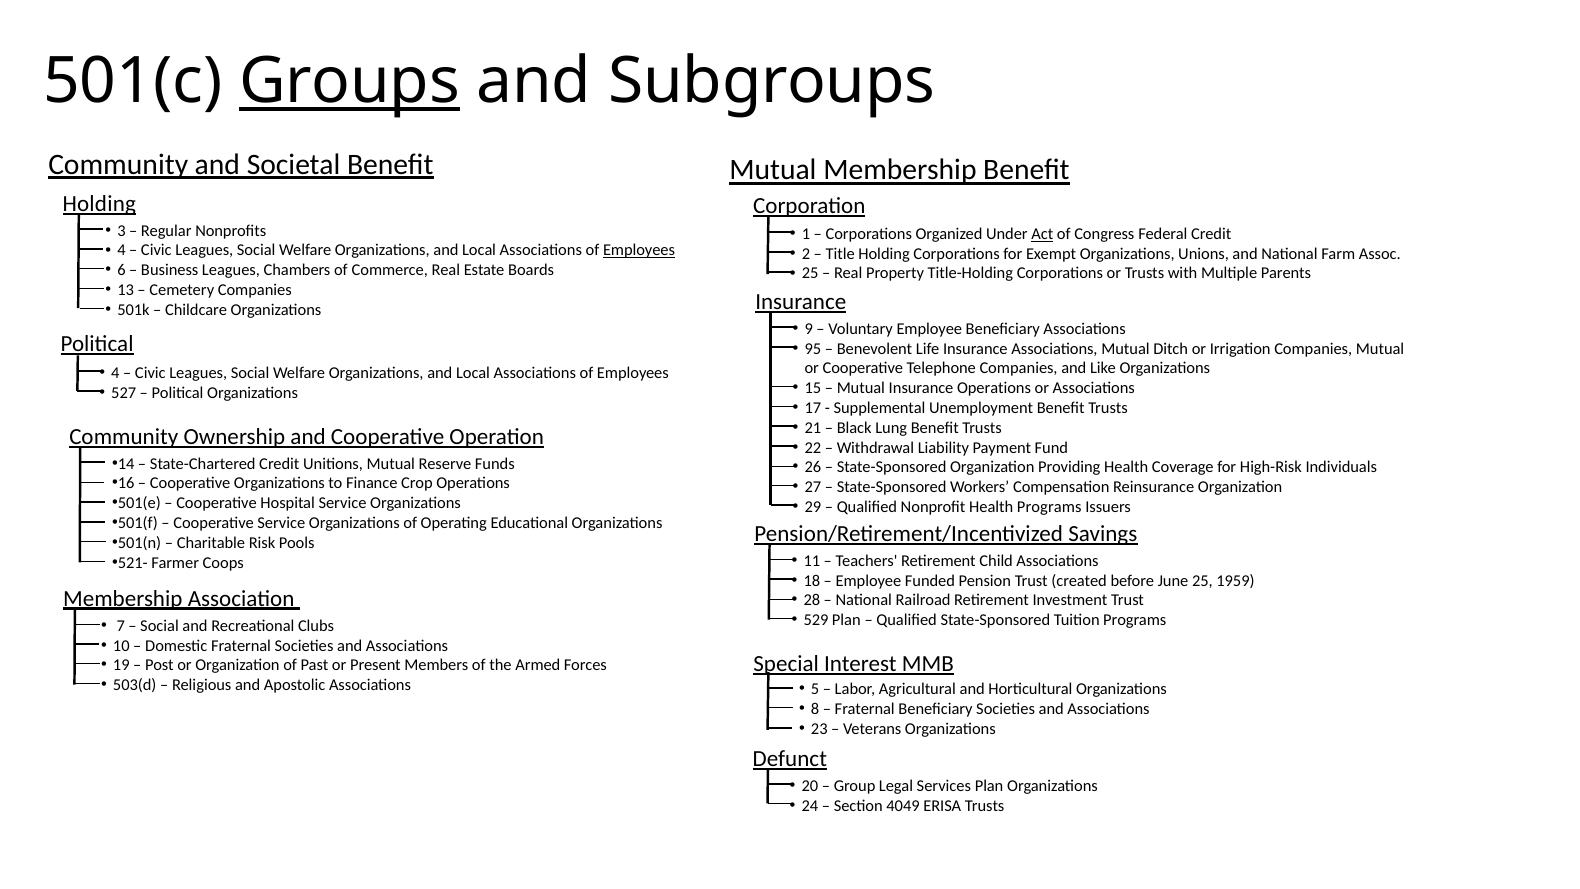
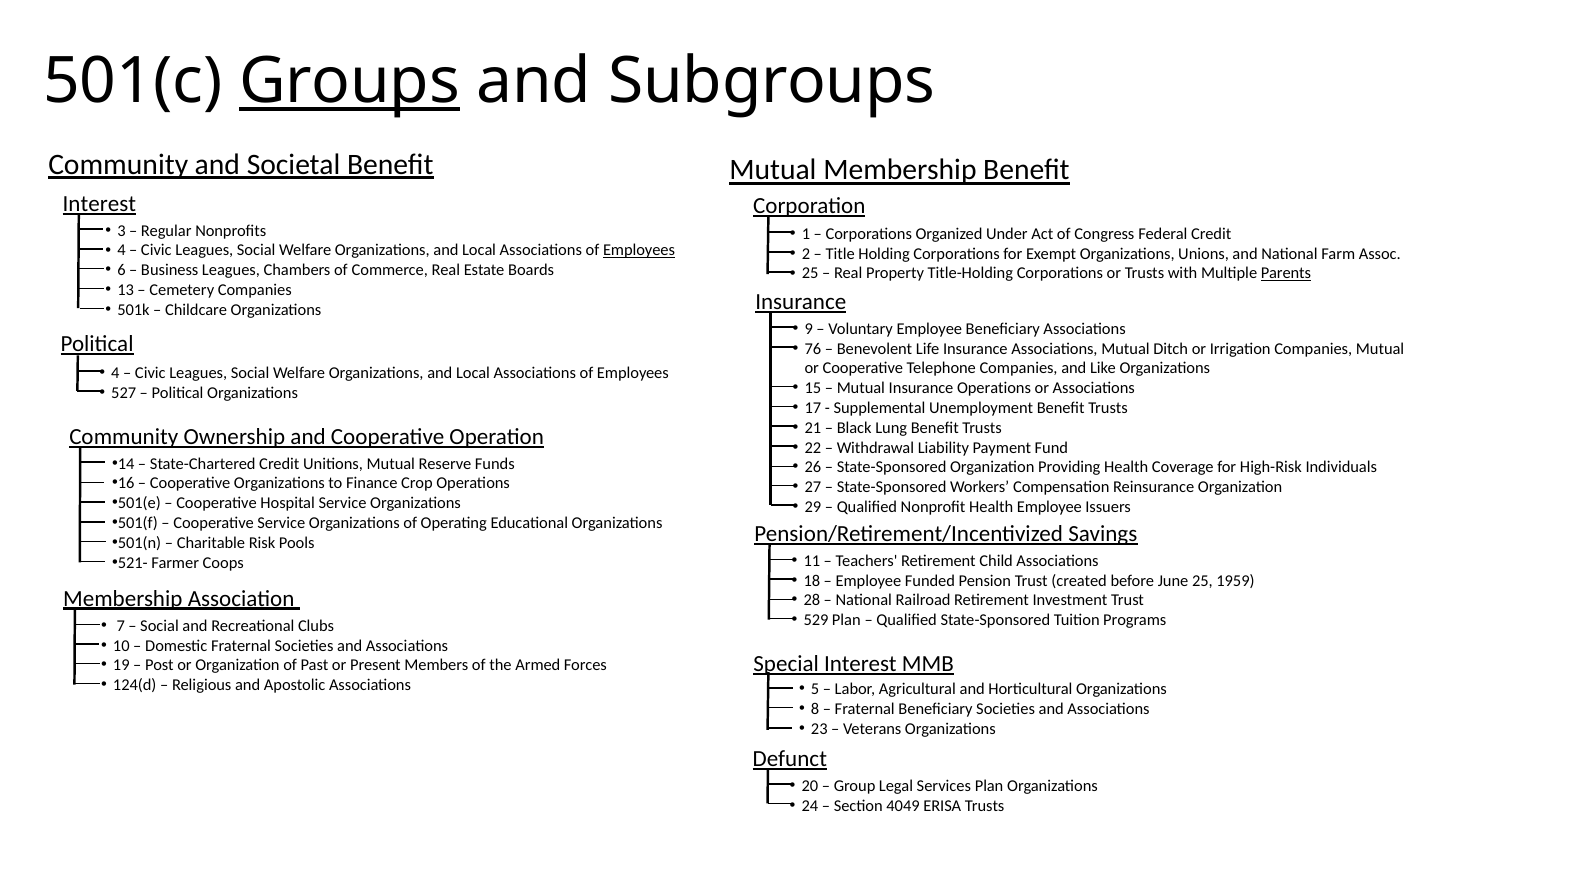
Holding at (99, 204): Holding -> Interest
Act underline: present -> none
Parents underline: none -> present
95: 95 -> 76
Health Programs: Programs -> Employee
503(d: 503(d -> 124(d
